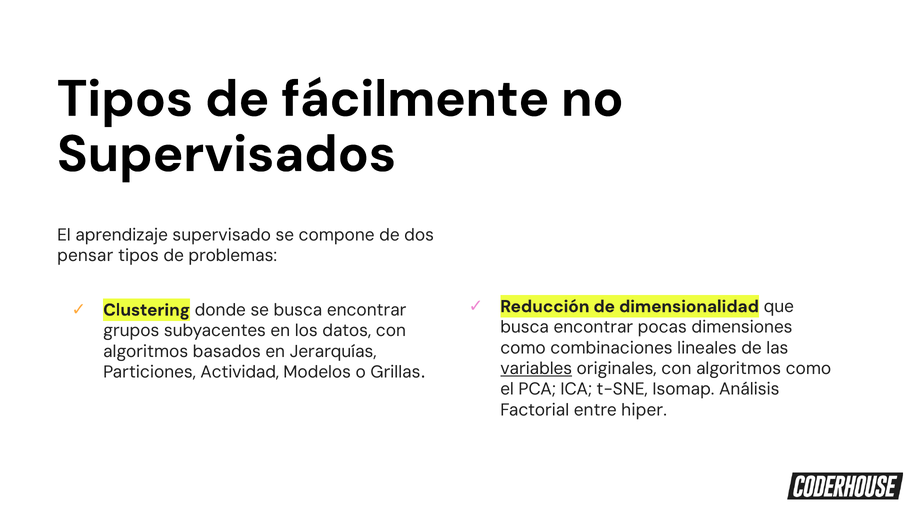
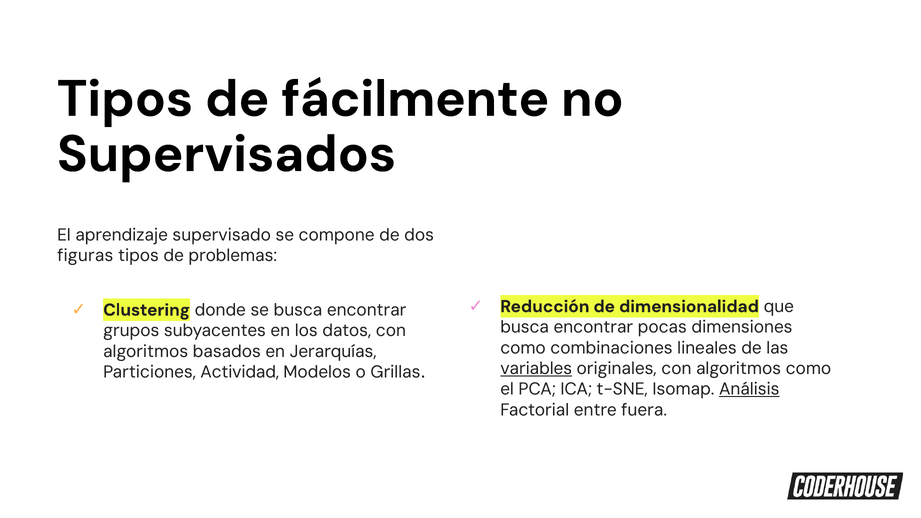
pensar: pensar -> figuras
Análisis underline: none -> present
hiper: hiper -> fuera
